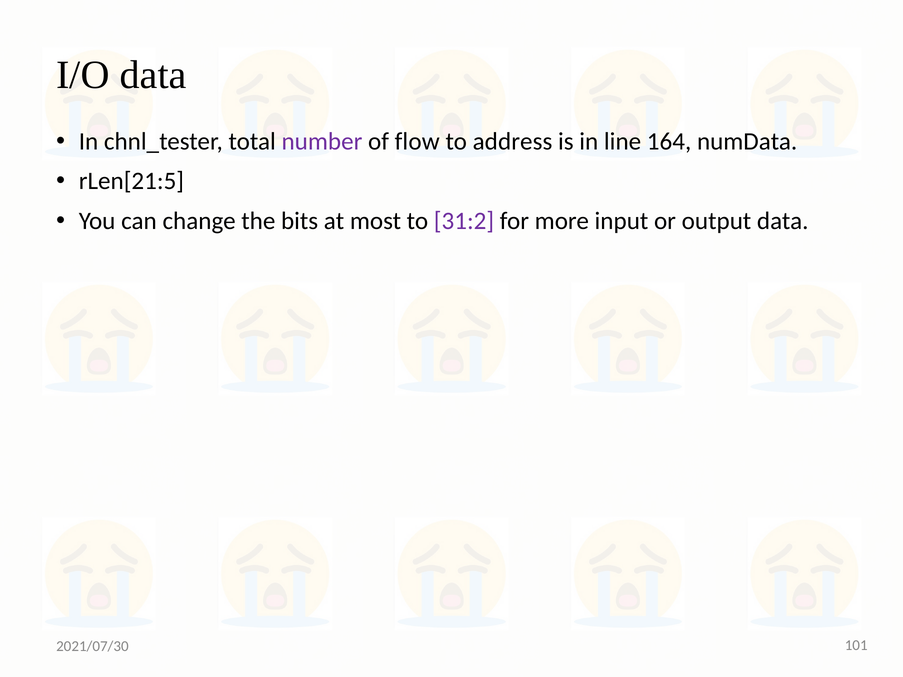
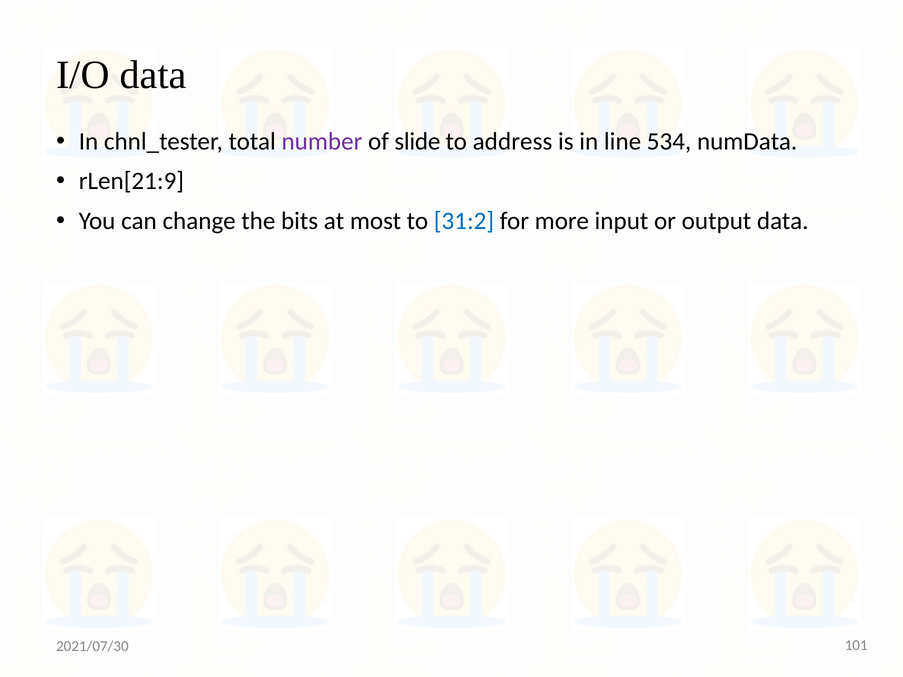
flow: flow -> slide
164: 164 -> 534
rLen[21:5: rLen[21:5 -> rLen[21:9
31:2 colour: purple -> blue
